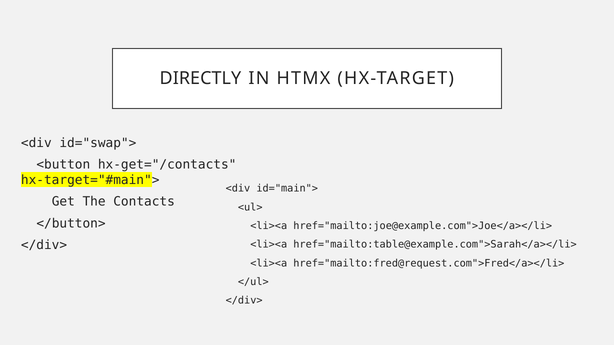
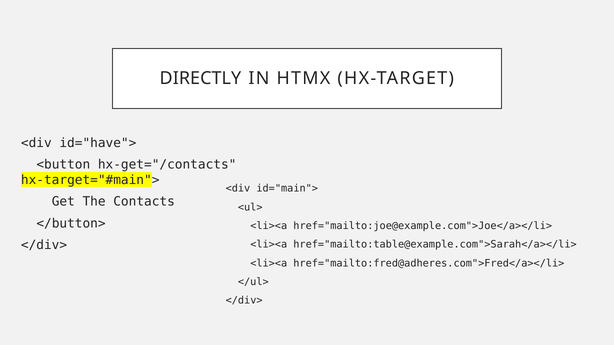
id="swap">: id="swap"> -> id="have">
href="mailto:fred@request.com">Fred</a></li>: href="mailto:fred@request.com">Fred</a></li> -> href="mailto:fred@adheres.com">Fred</a></li>
